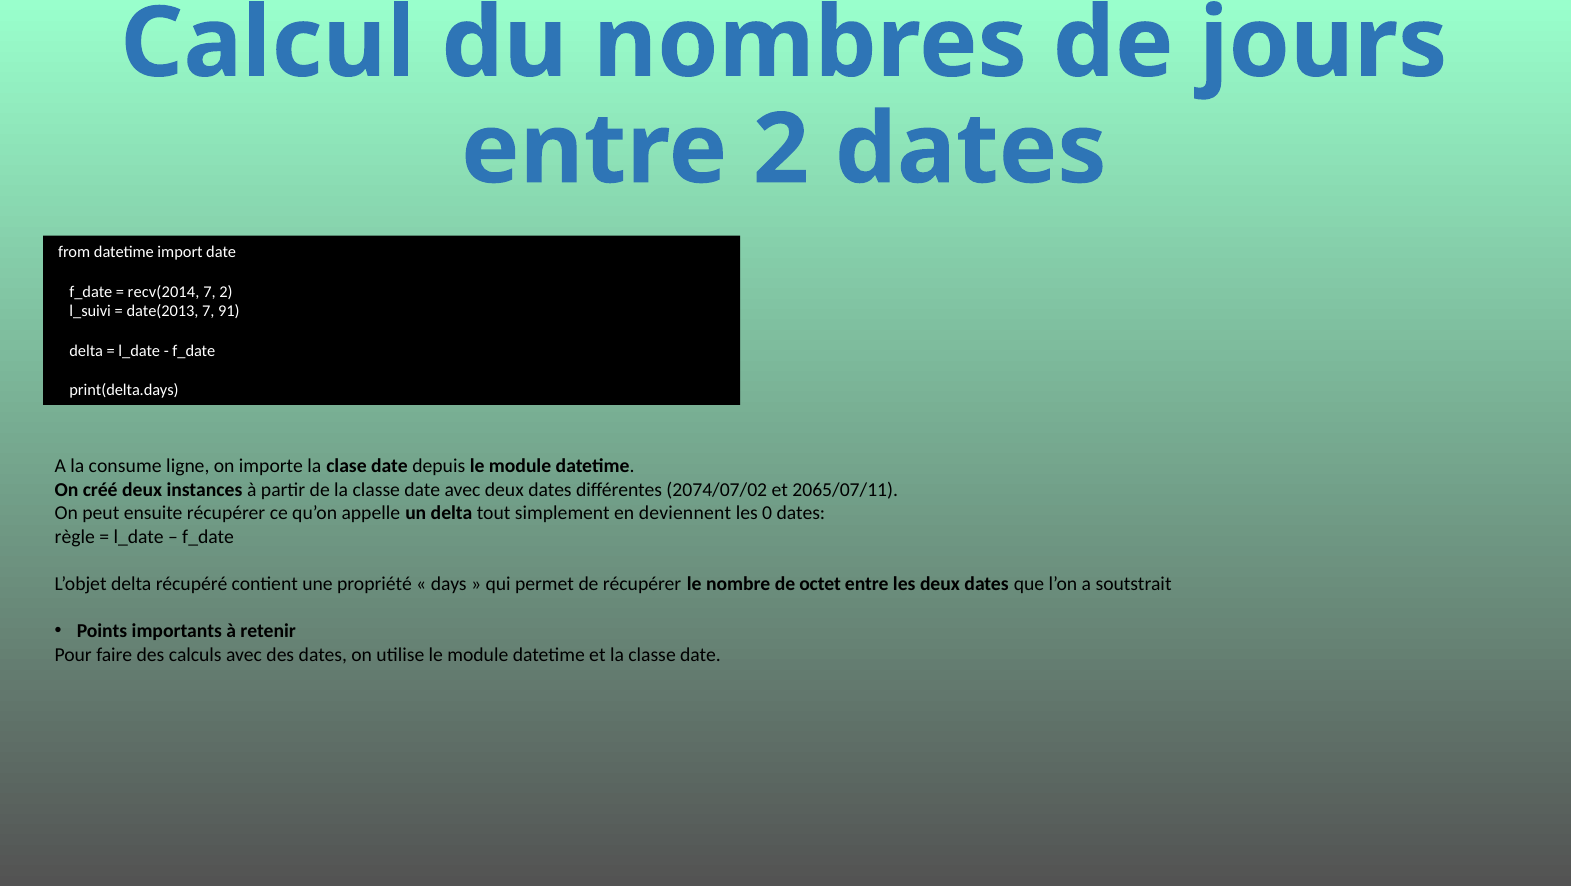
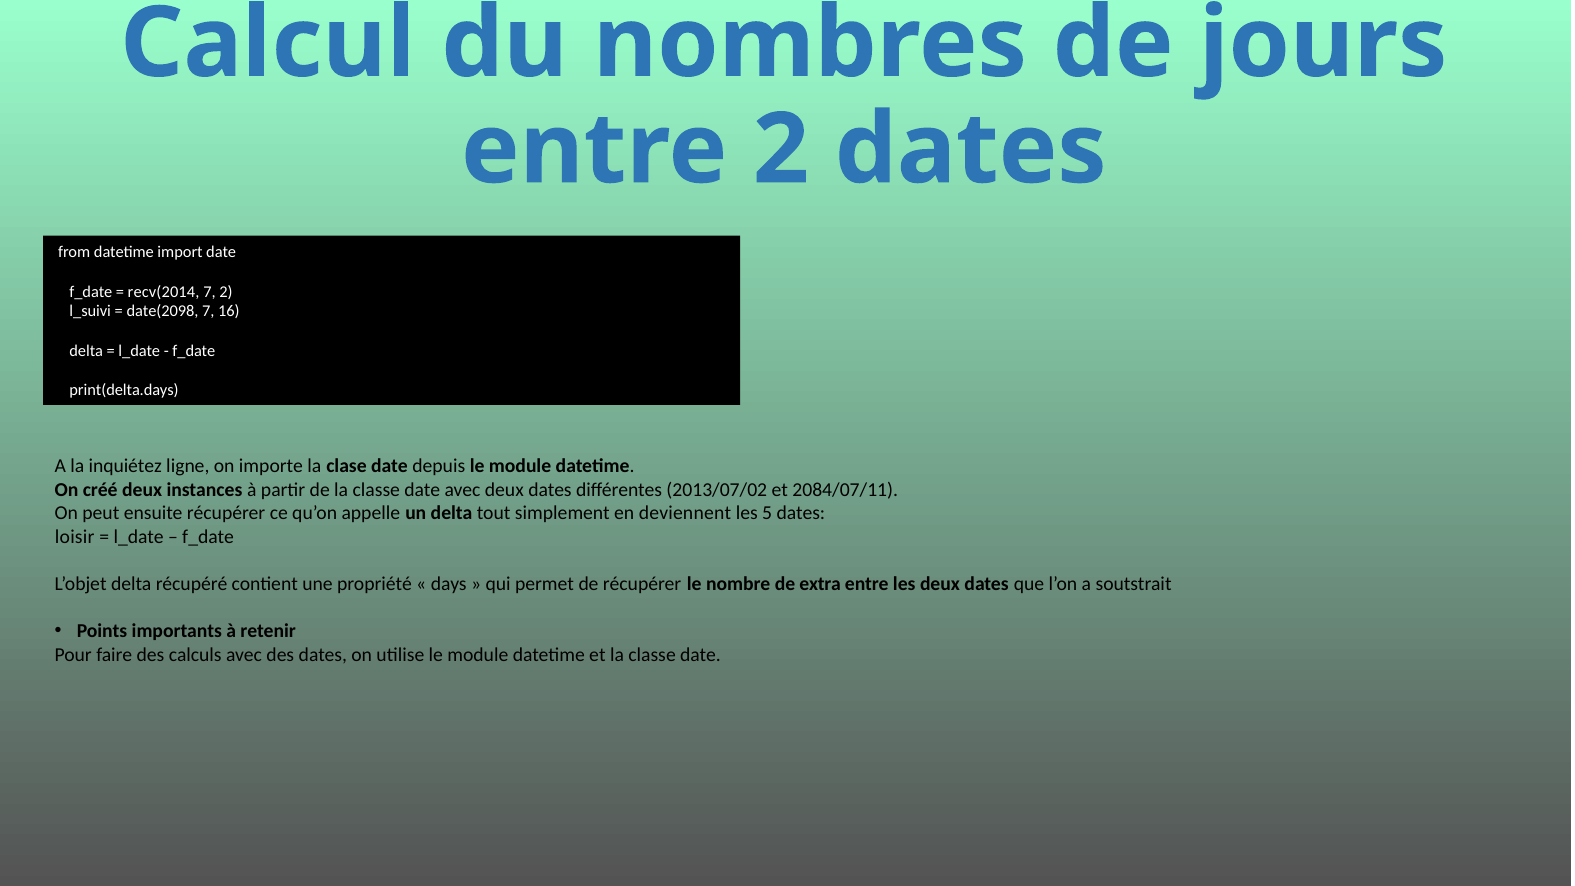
date(2013: date(2013 -> date(2098
91: 91 -> 16
consume: consume -> inquiétez
2074/07/02: 2074/07/02 -> 2013/07/02
2065/07/11: 2065/07/11 -> 2084/07/11
0: 0 -> 5
règle: règle -> loisir
octet: octet -> extra
